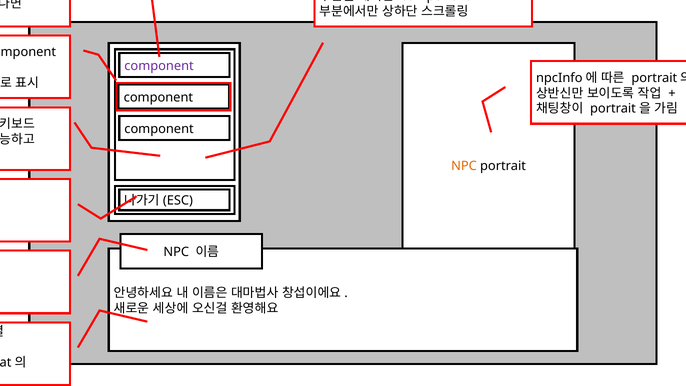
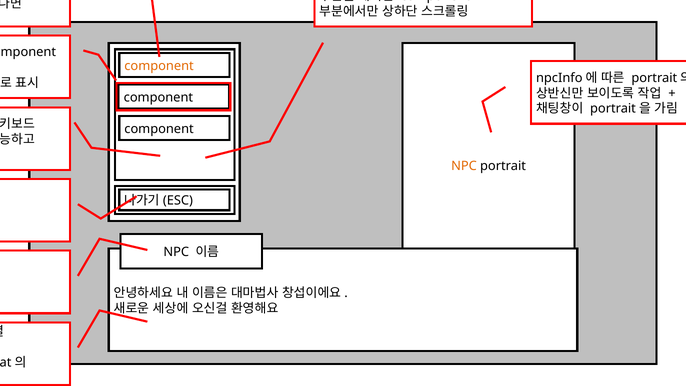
component at (159, 66) colour: purple -> orange
